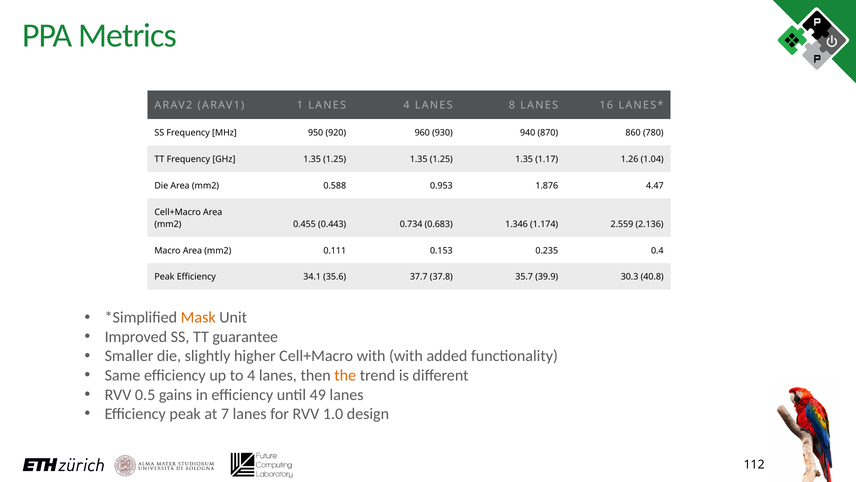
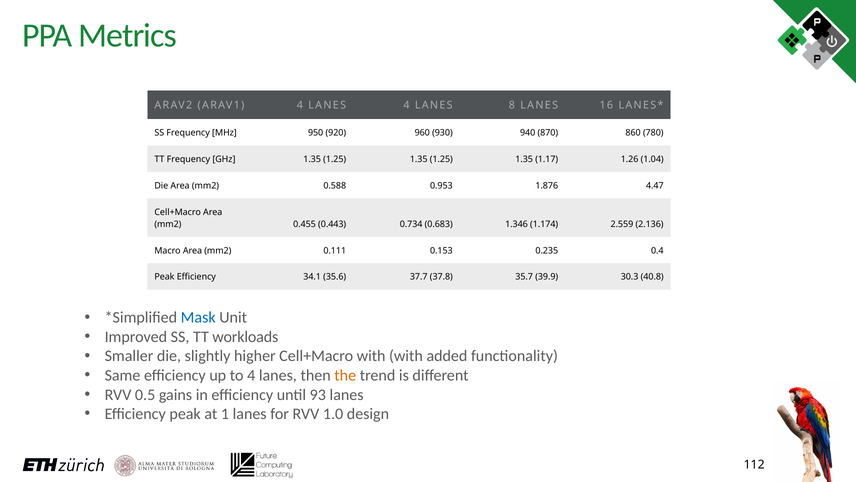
ARAV1 1: 1 -> 4
Mask colour: orange -> blue
guarantee: guarantee -> workloads
49: 49 -> 93
7: 7 -> 1
